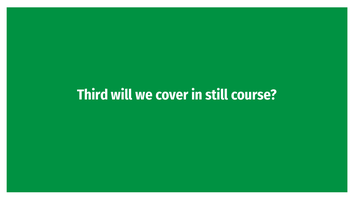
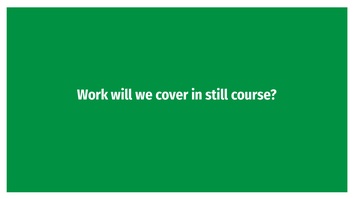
Third: Third -> Work
